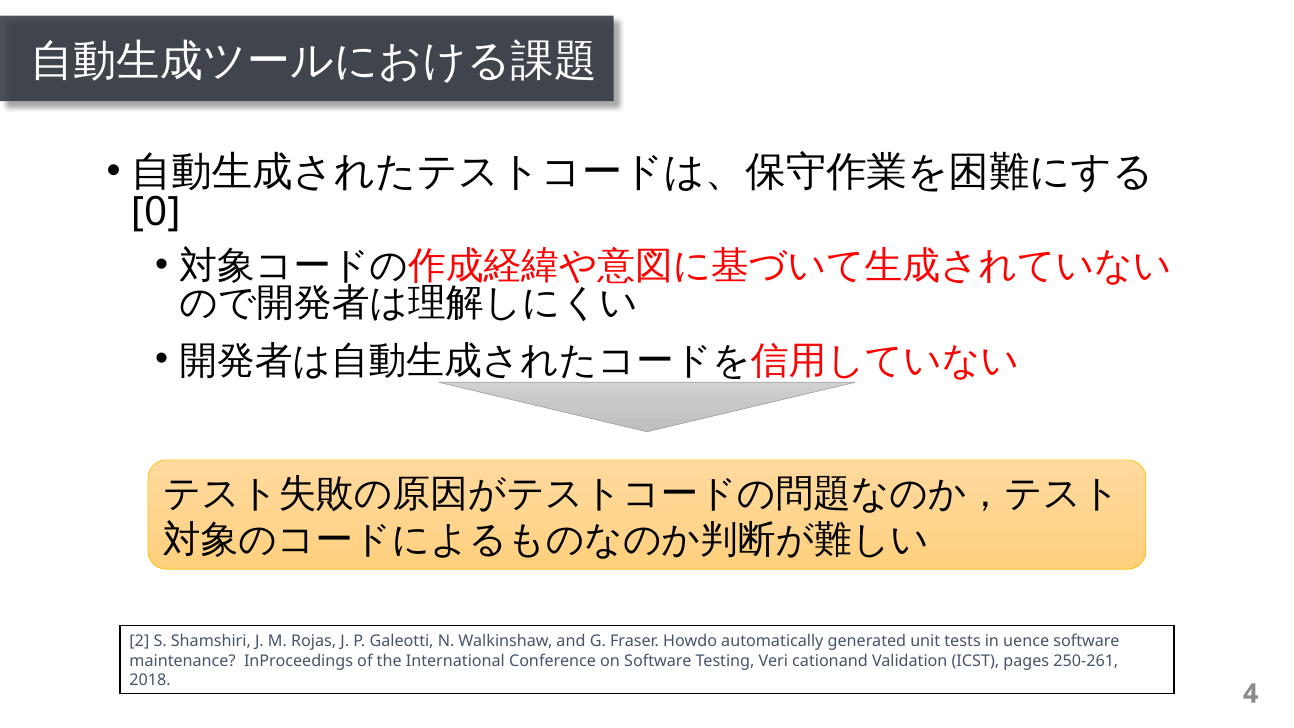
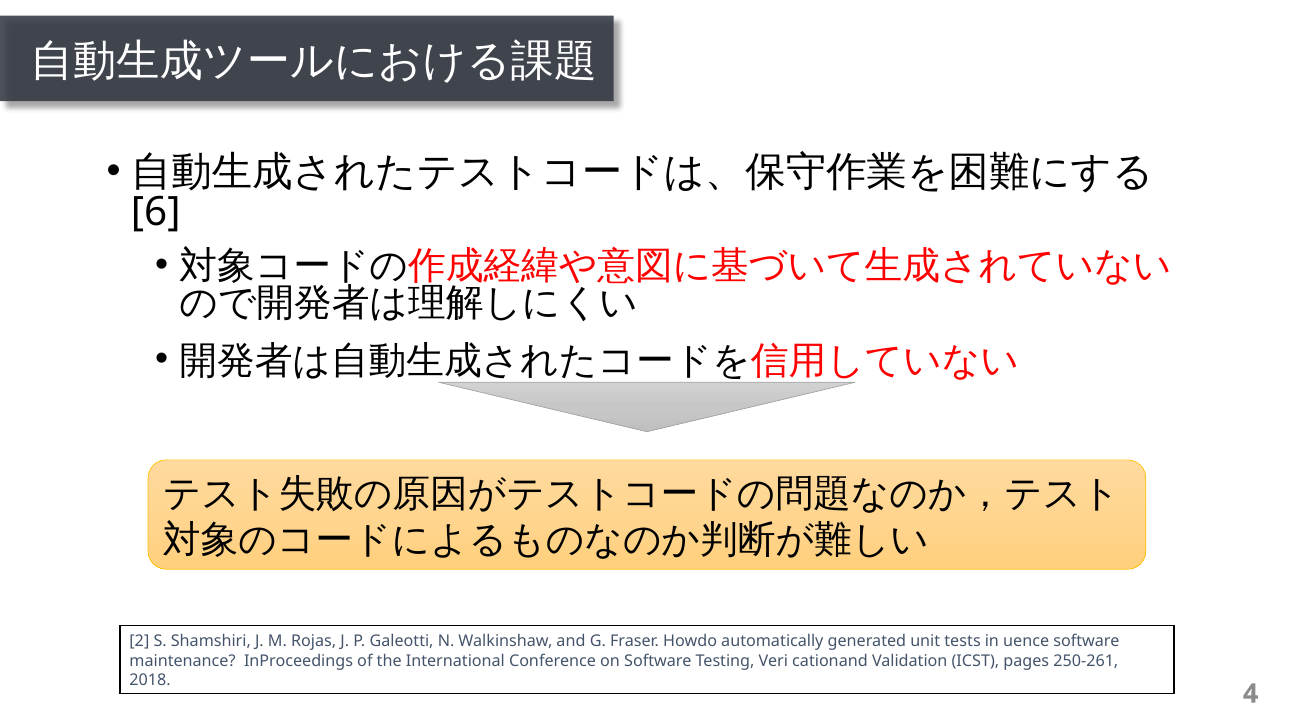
0: 0 -> 6
